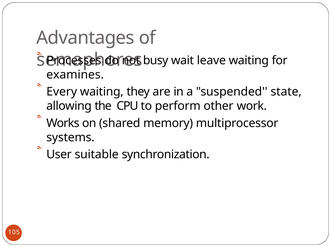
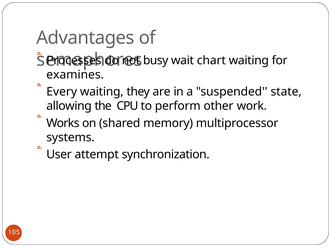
leave: leave -> chart
suitable: suitable -> attempt
